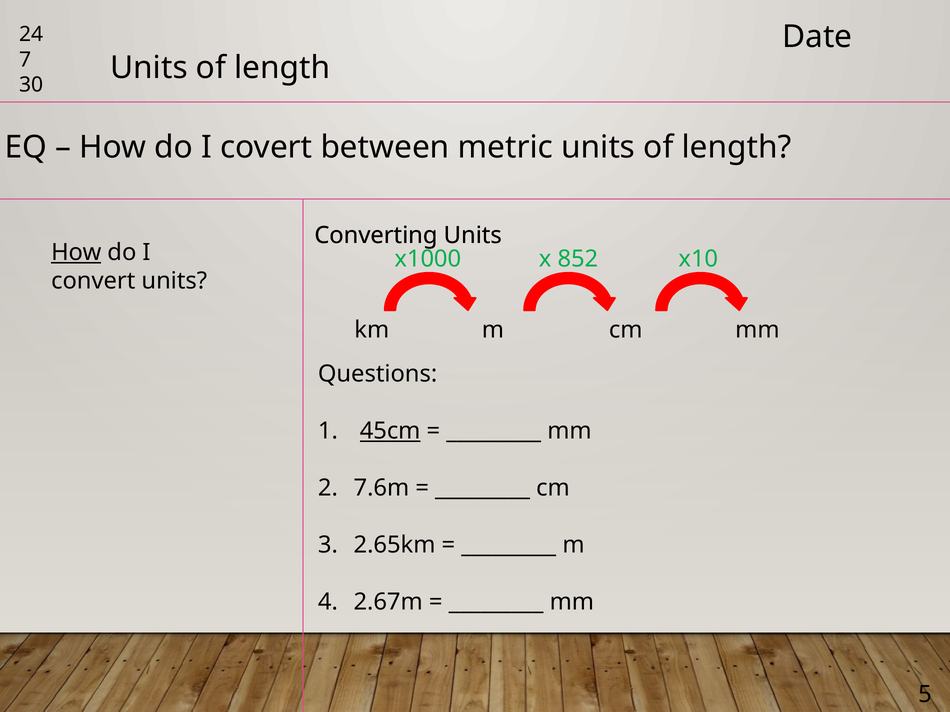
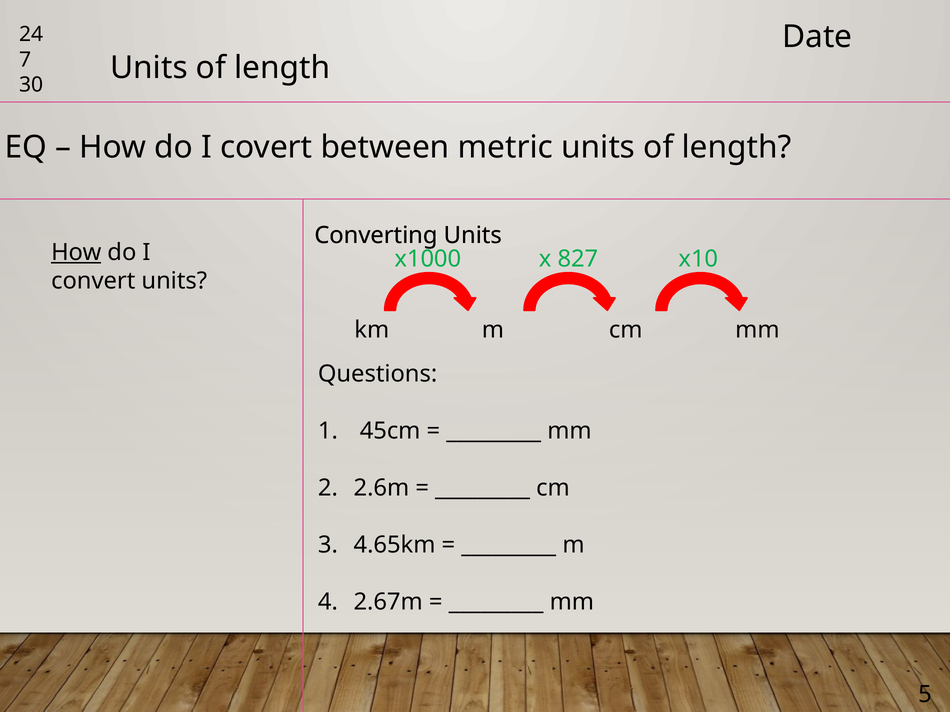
852: 852 -> 827
45cm underline: present -> none
7.6m: 7.6m -> 2.6m
2.65km: 2.65km -> 4.65km
